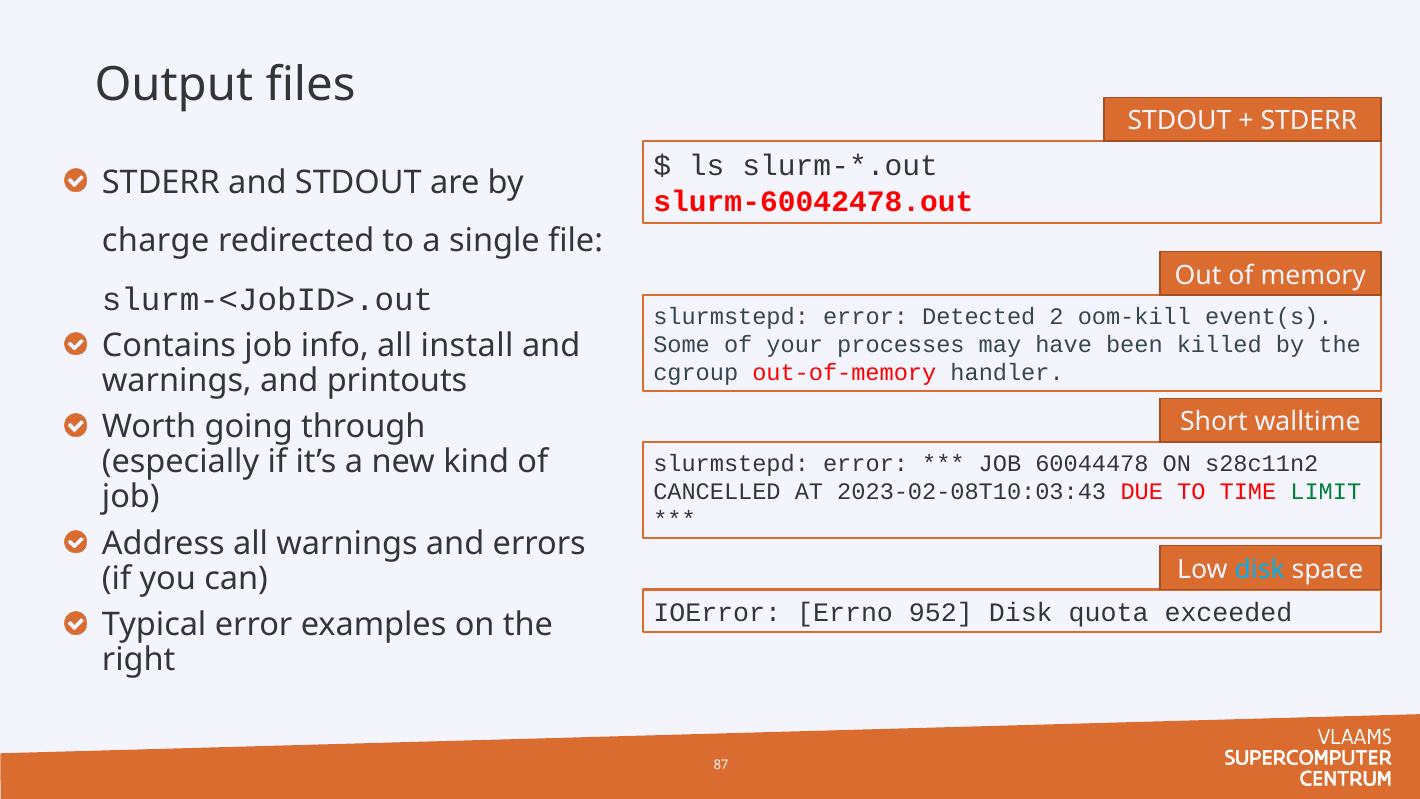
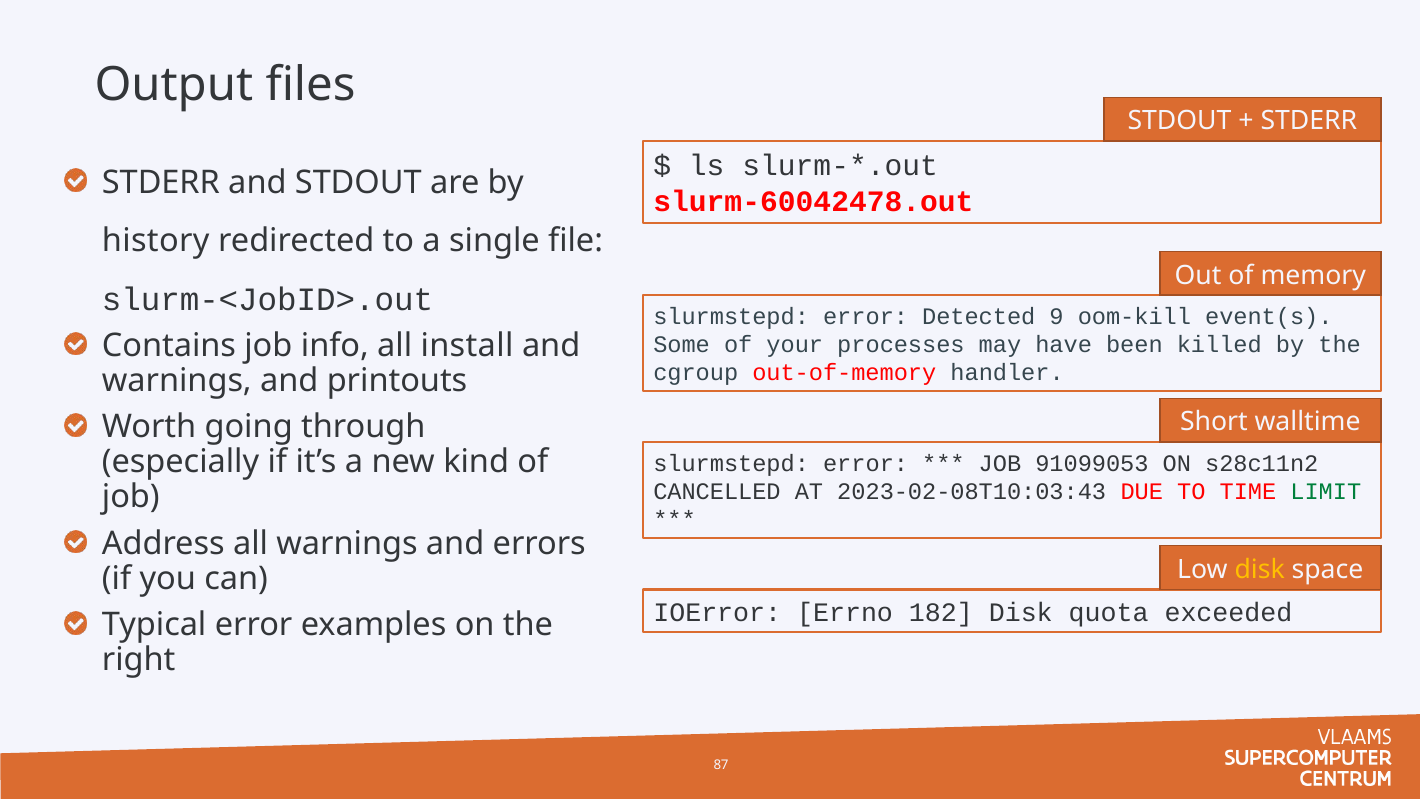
charge: charge -> history
2: 2 -> 9
60044478: 60044478 -> 91099053
disk at (1260, 569) colour: light blue -> yellow
952: 952 -> 182
